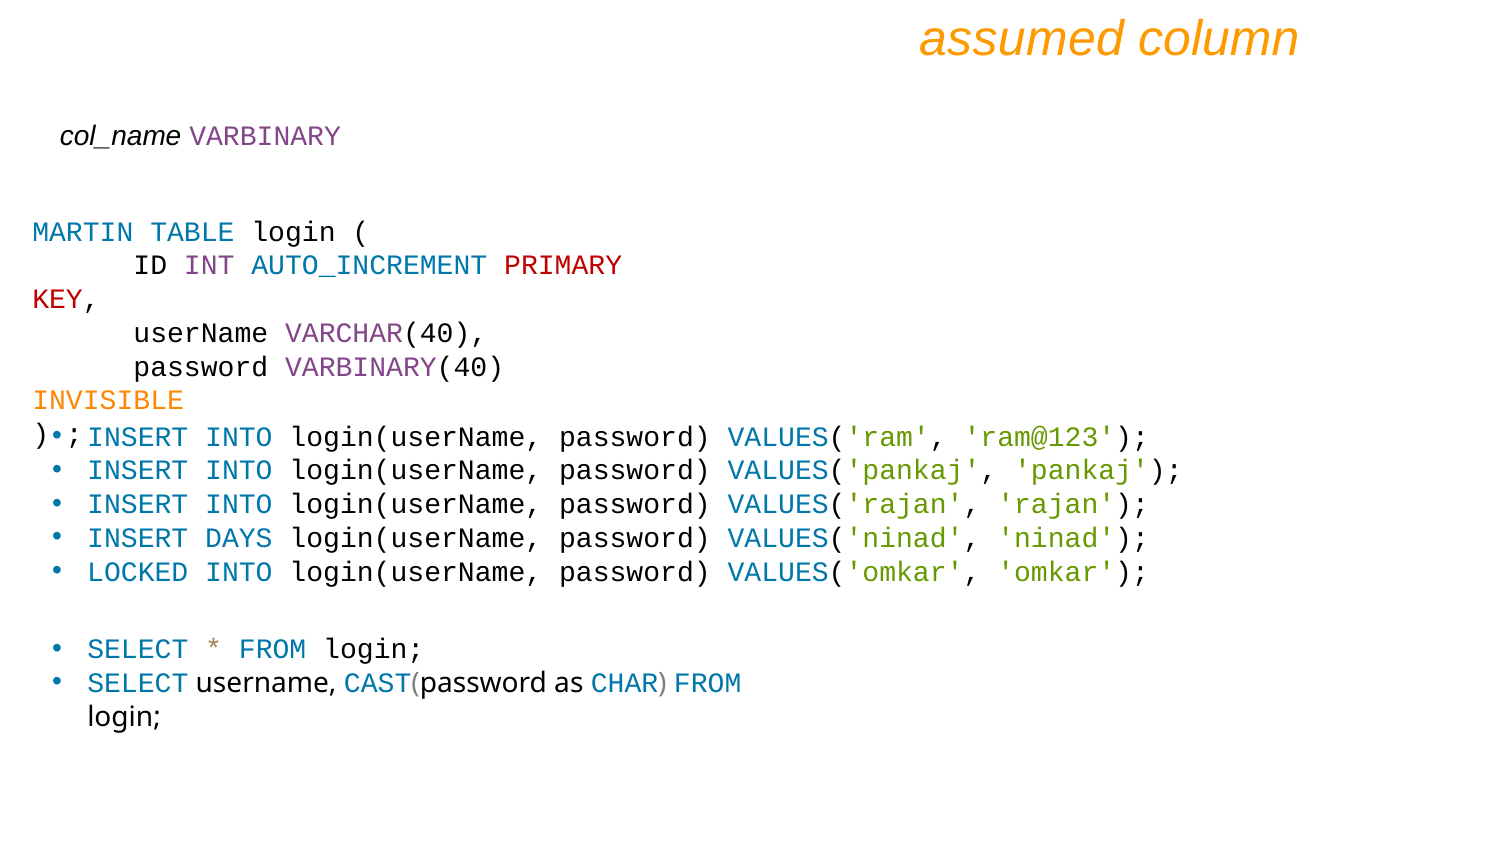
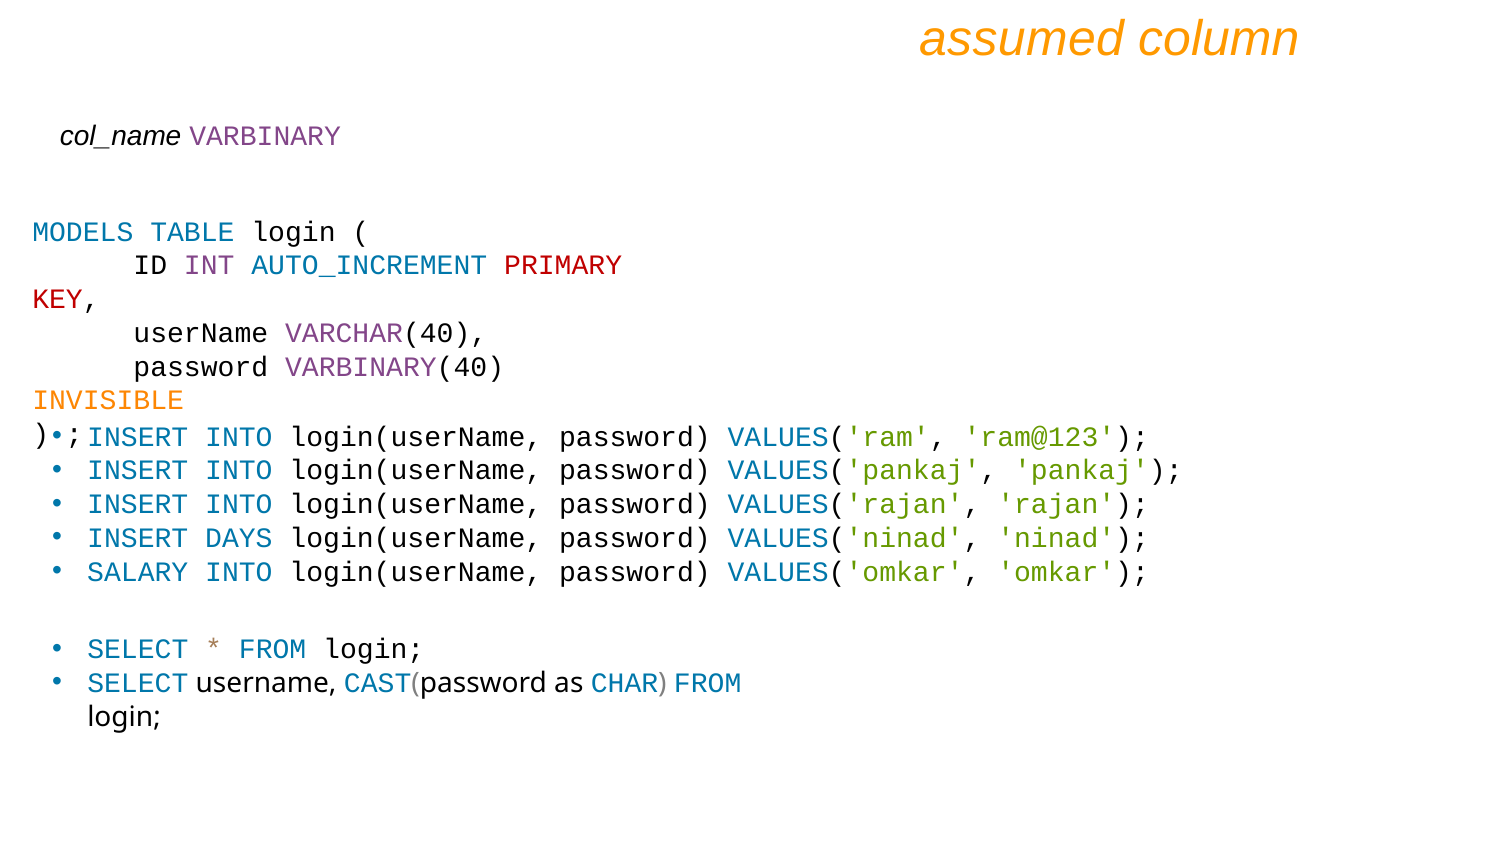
MARTIN: MARTIN -> MODELS
LOCKED: LOCKED -> SALARY
